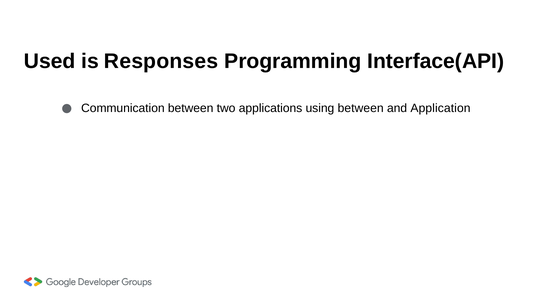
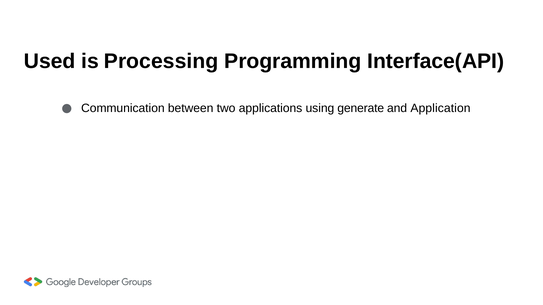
Responses: Responses -> Processing
using between: between -> generate
